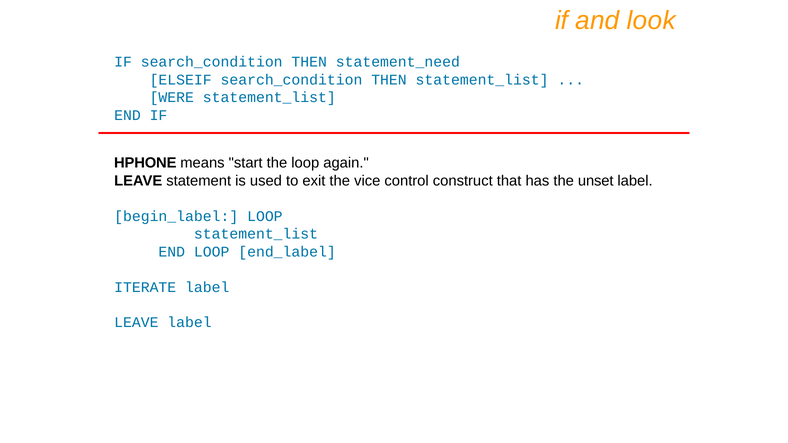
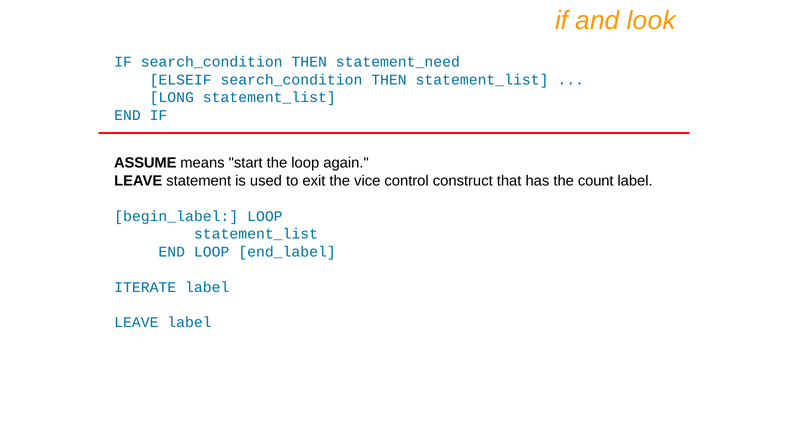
WERE: WERE -> LONG
HPHONE: HPHONE -> ASSUME
unset: unset -> count
